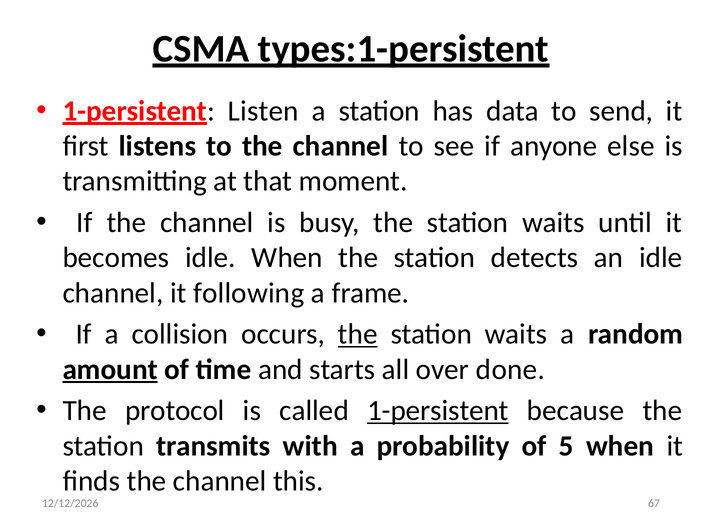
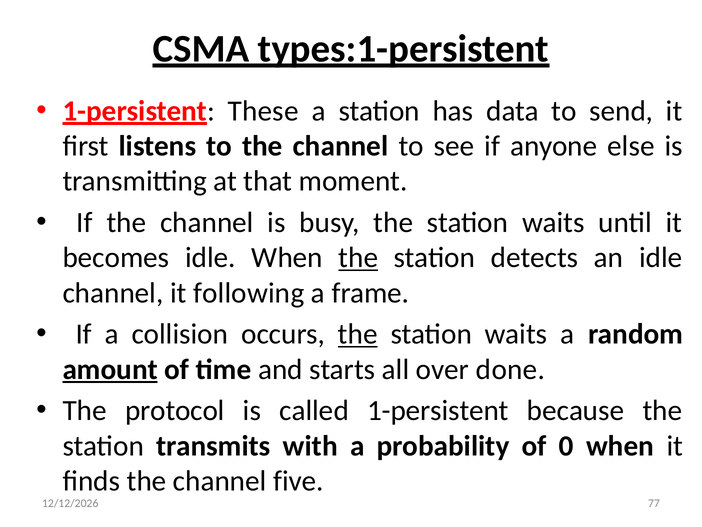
Listen: Listen -> These
the at (358, 257) underline: none -> present
1-persistent at (438, 410) underline: present -> none
5: 5 -> 0
this: this -> five
67: 67 -> 77
